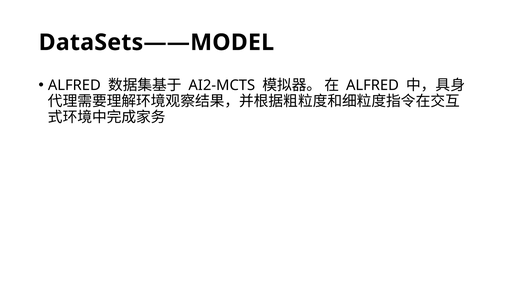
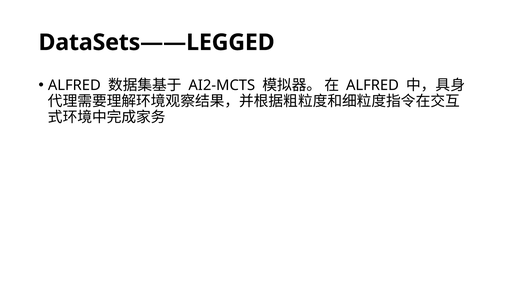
DataSets——MODEL: DataSets——MODEL -> DataSets——LEGGED
